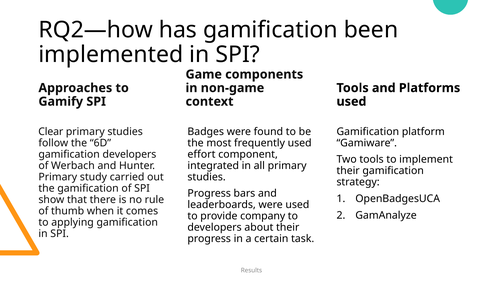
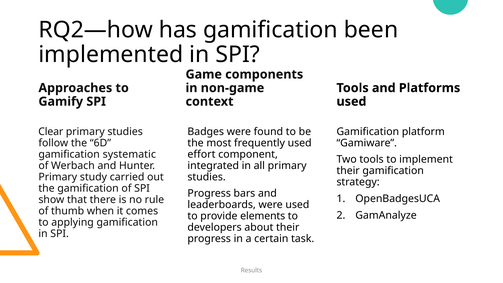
gamification developers: developers -> systematic
company: company -> elements
